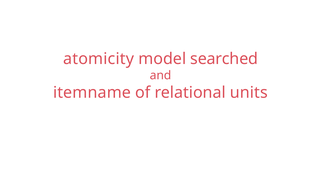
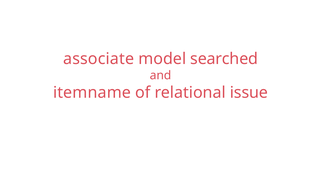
atomicity: atomicity -> associate
units: units -> issue
